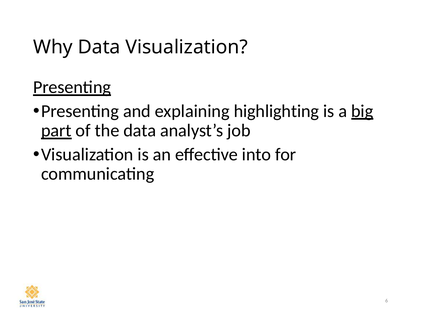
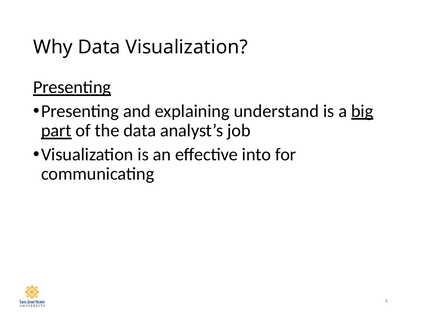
highlighting: highlighting -> understand
